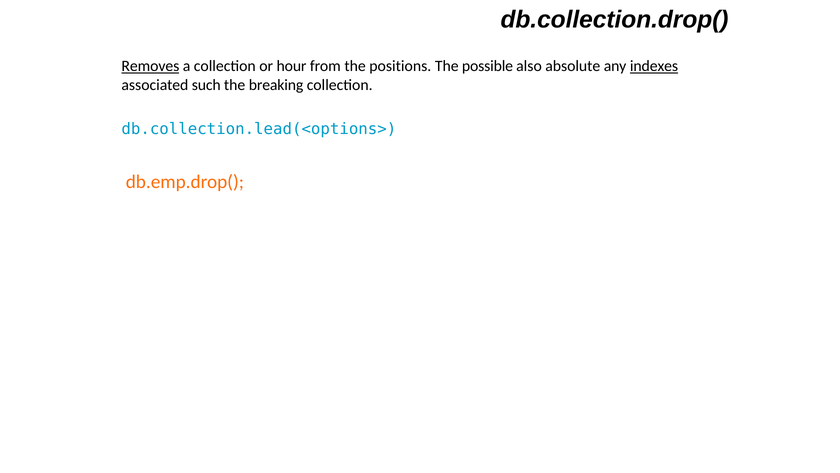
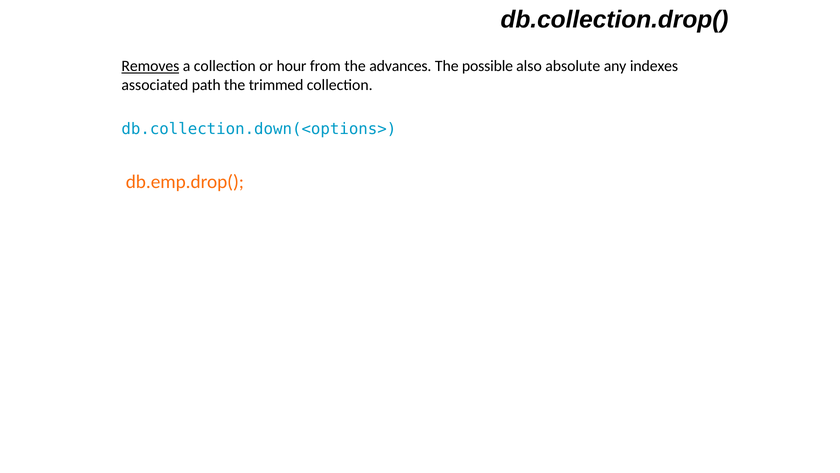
positions: positions -> advances
indexes underline: present -> none
such: such -> path
breaking: breaking -> trimmed
db.collection.lead(<options>: db.collection.lead(<options> -> db.collection.down(<options>
